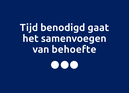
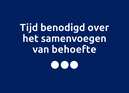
gaat: gaat -> over
